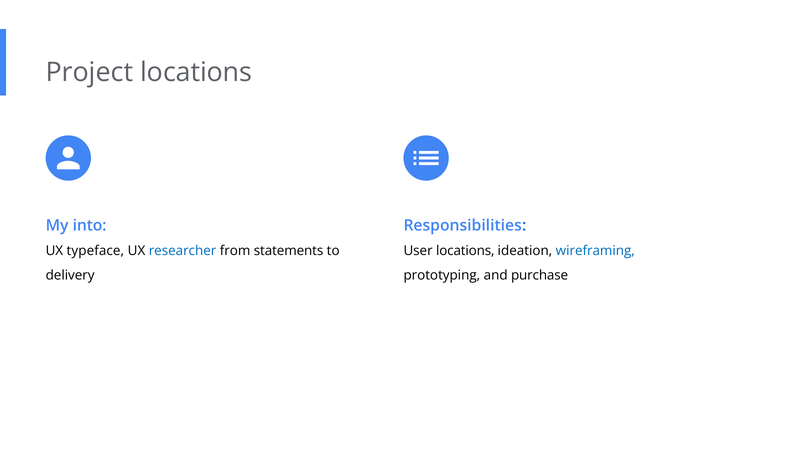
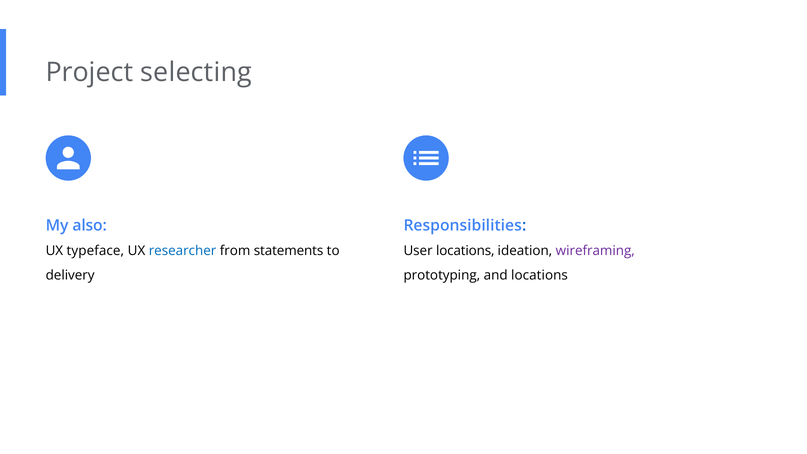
Project locations: locations -> selecting
into: into -> also
wireframing colour: blue -> purple
and purchase: purchase -> locations
